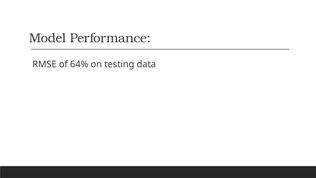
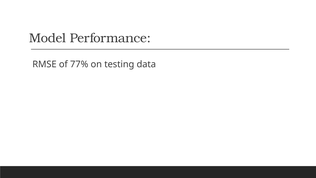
64%: 64% -> 77%
